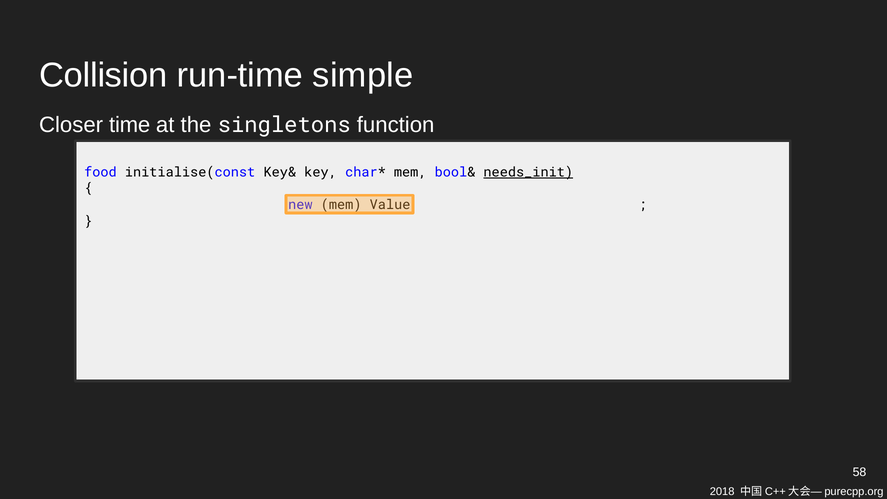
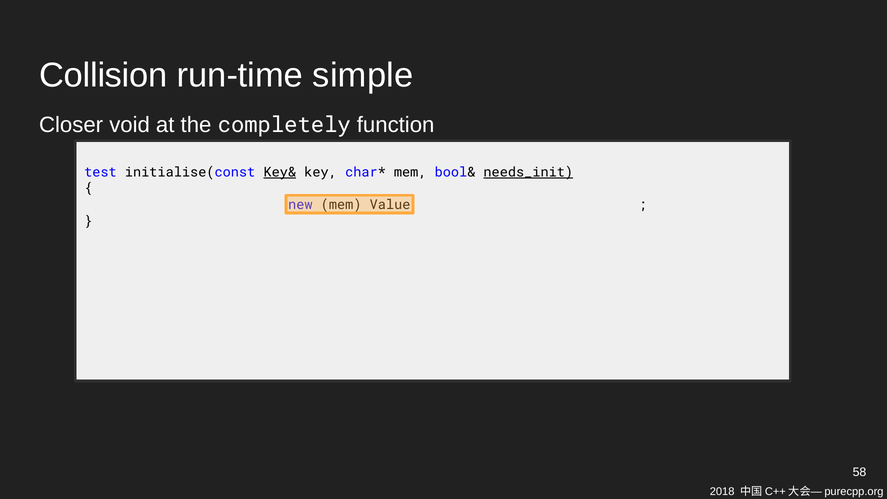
time: time -> void
singletons: singletons -> completely
food: food -> test
Key& underline: none -> present
